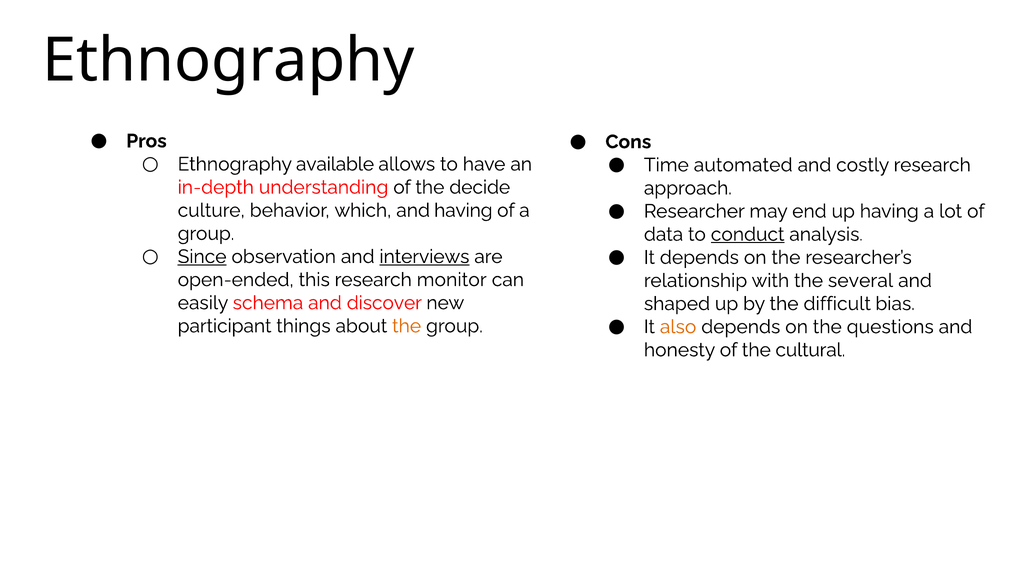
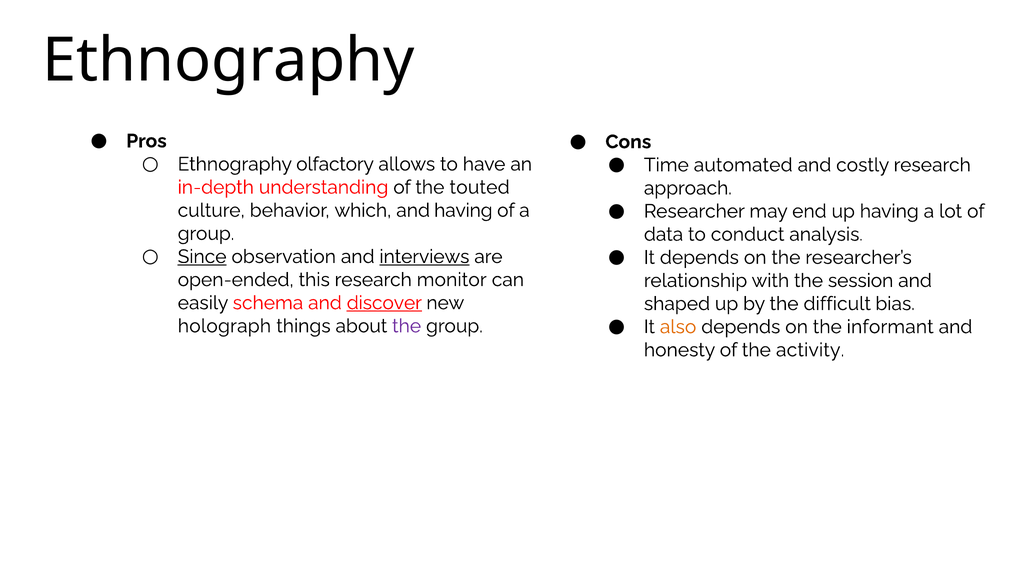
available: available -> olfactory
decide: decide -> touted
conduct underline: present -> none
several: several -> session
discover underline: none -> present
participant: participant -> holograph
the at (407, 326) colour: orange -> purple
questions: questions -> informant
cultural: cultural -> activity
